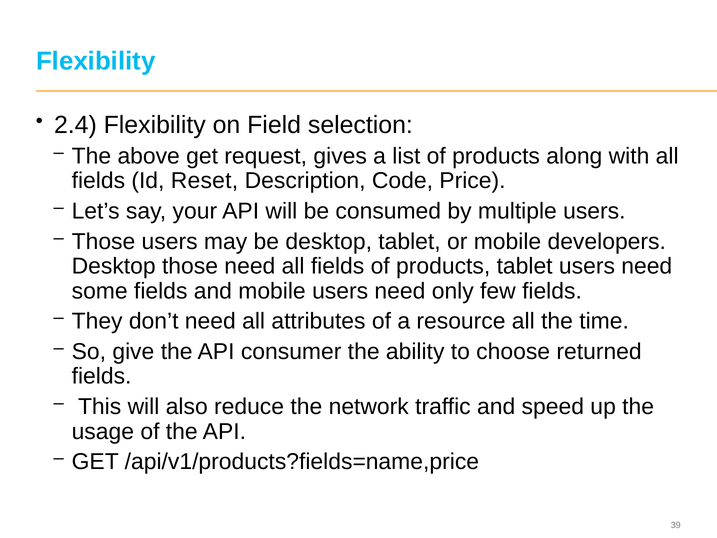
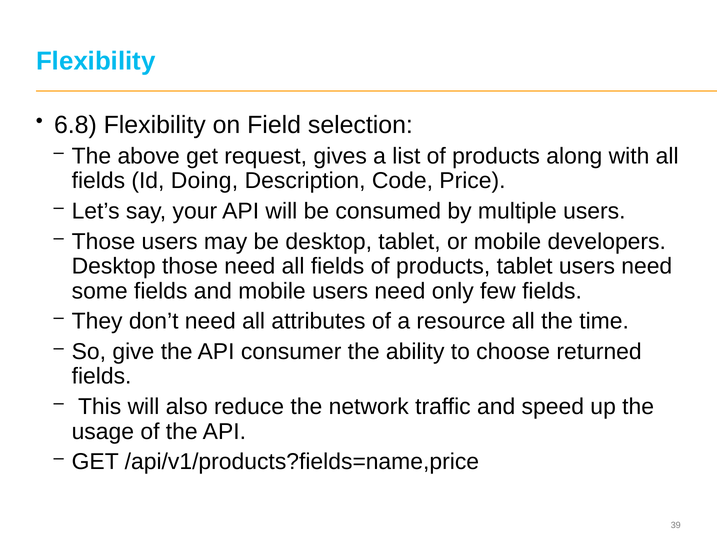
2.4: 2.4 -> 6.8
Reset: Reset -> Doing
